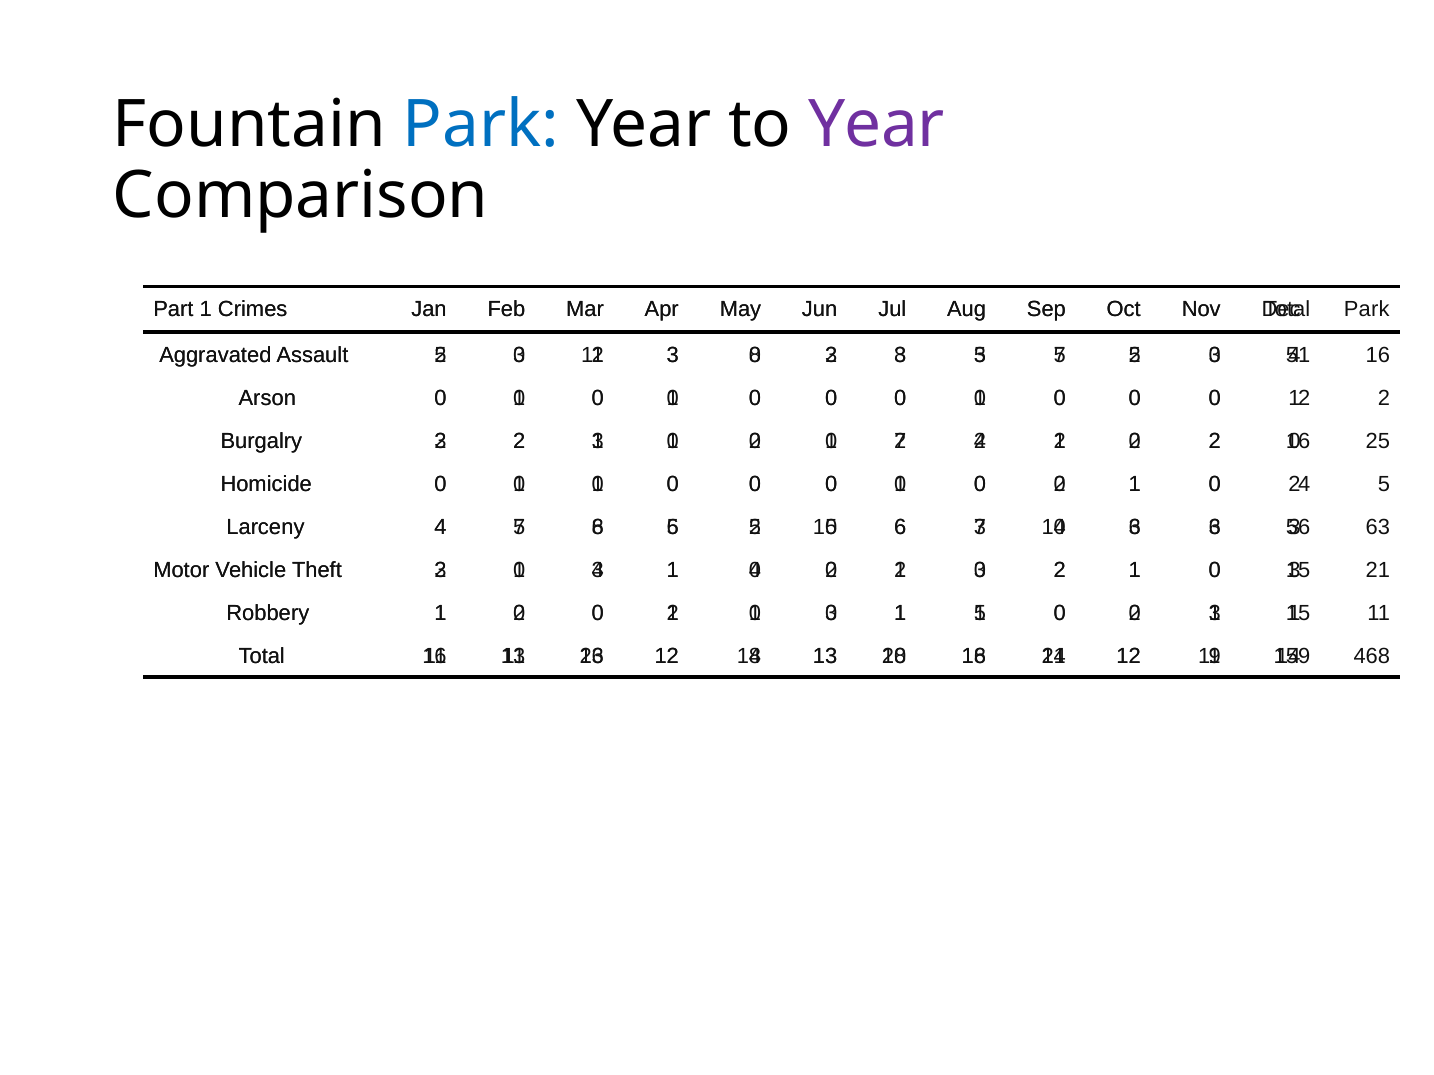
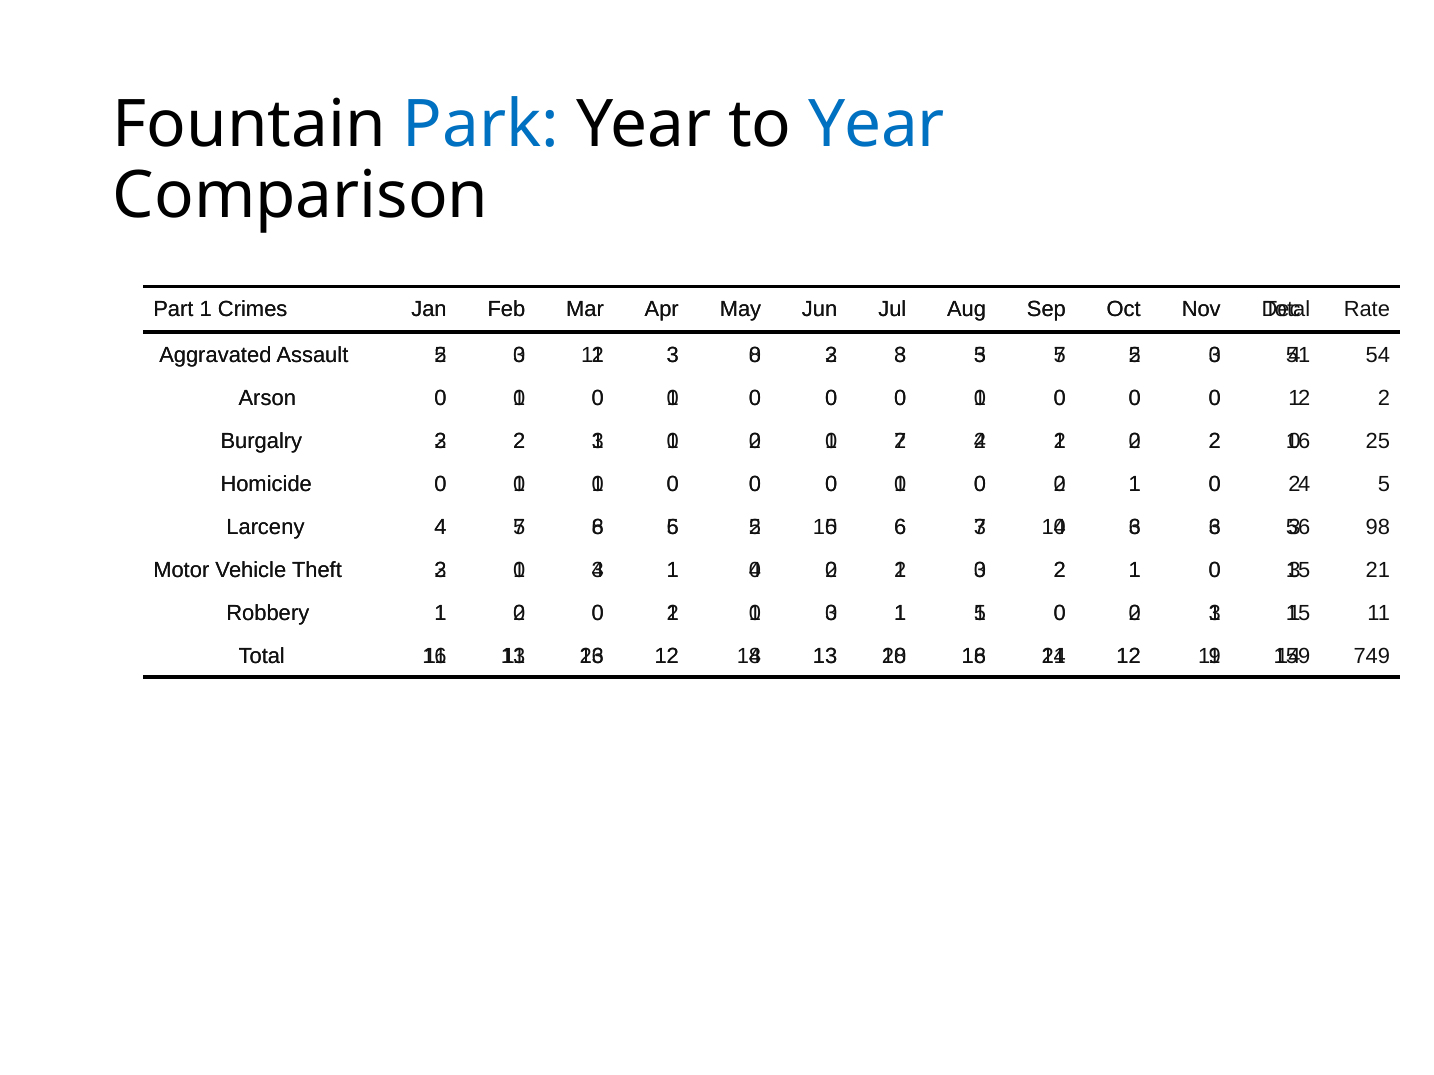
Year at (877, 125) colour: purple -> blue
Park at (1367, 310): Park -> Rate
16 at (1378, 355): 16 -> 54
63: 63 -> 98
468: 468 -> 749
